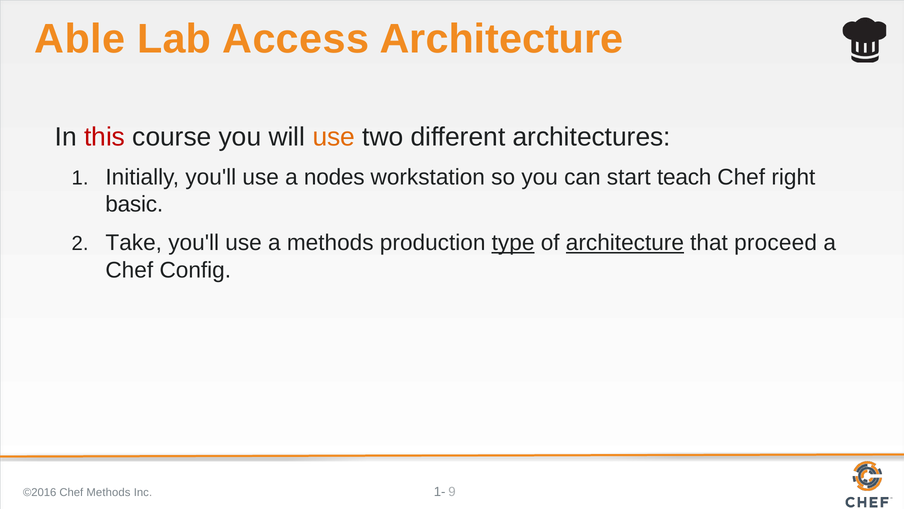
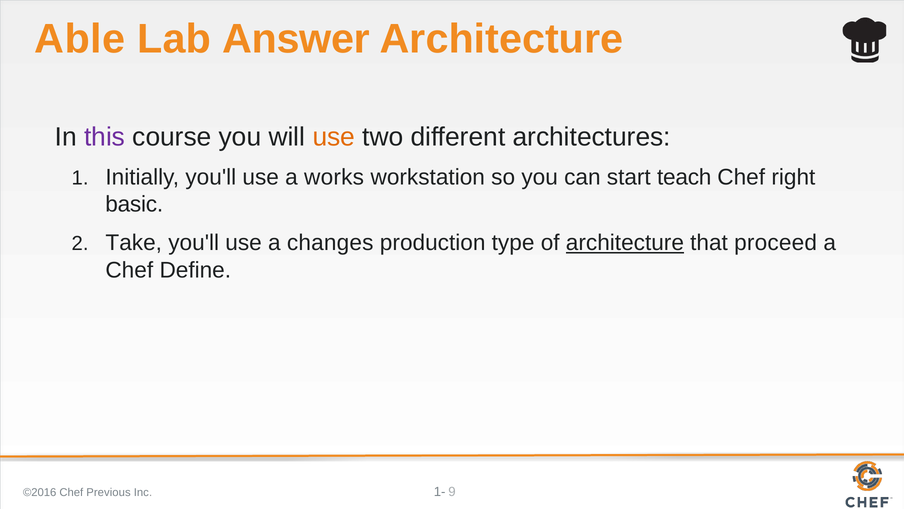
Access: Access -> Answer
this colour: red -> purple
nodes: nodes -> works
a methods: methods -> changes
type underline: present -> none
Config: Config -> Define
Chef Methods: Methods -> Previous
